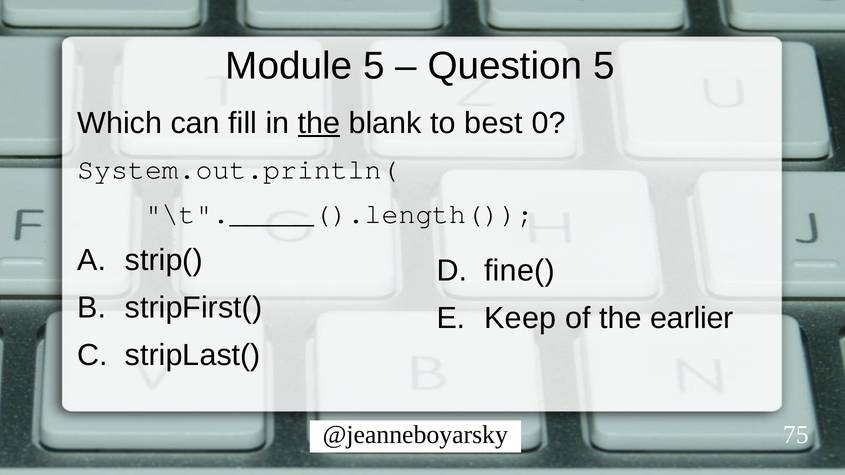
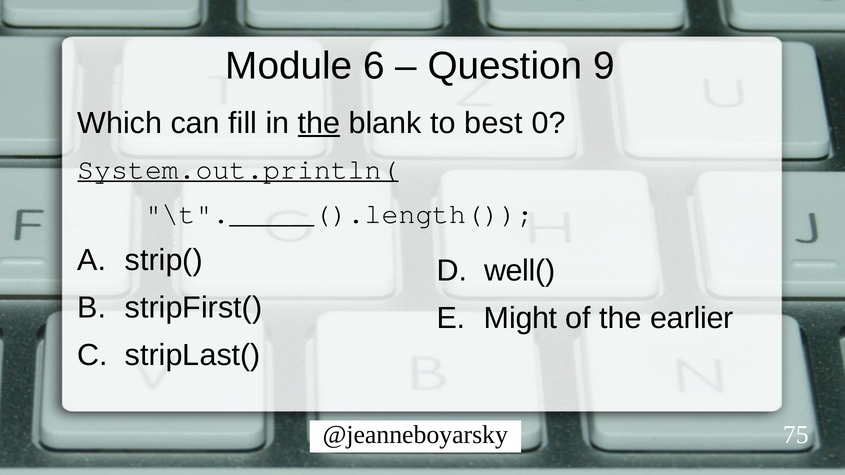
Module 5: 5 -> 6
Question 5: 5 -> 9
System.out.println( underline: none -> present
fine(: fine( -> well(
Keep: Keep -> Might
